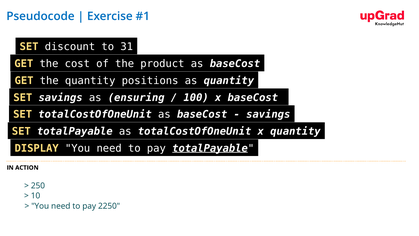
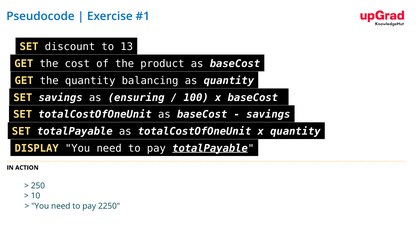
31: 31 -> 13
positions: positions -> balancing
